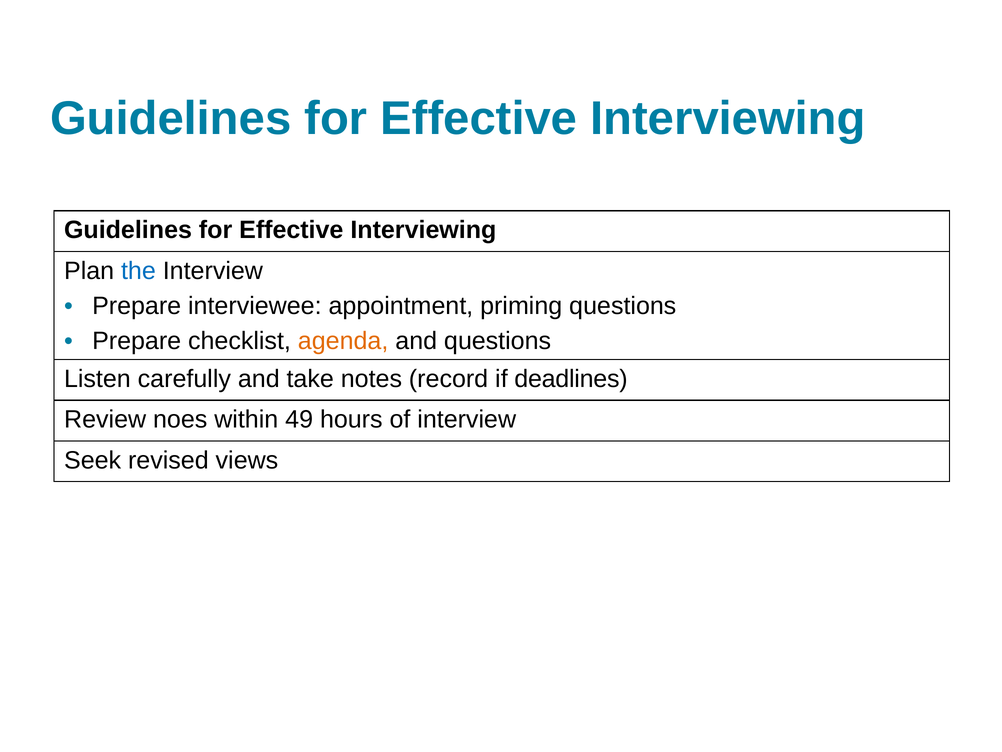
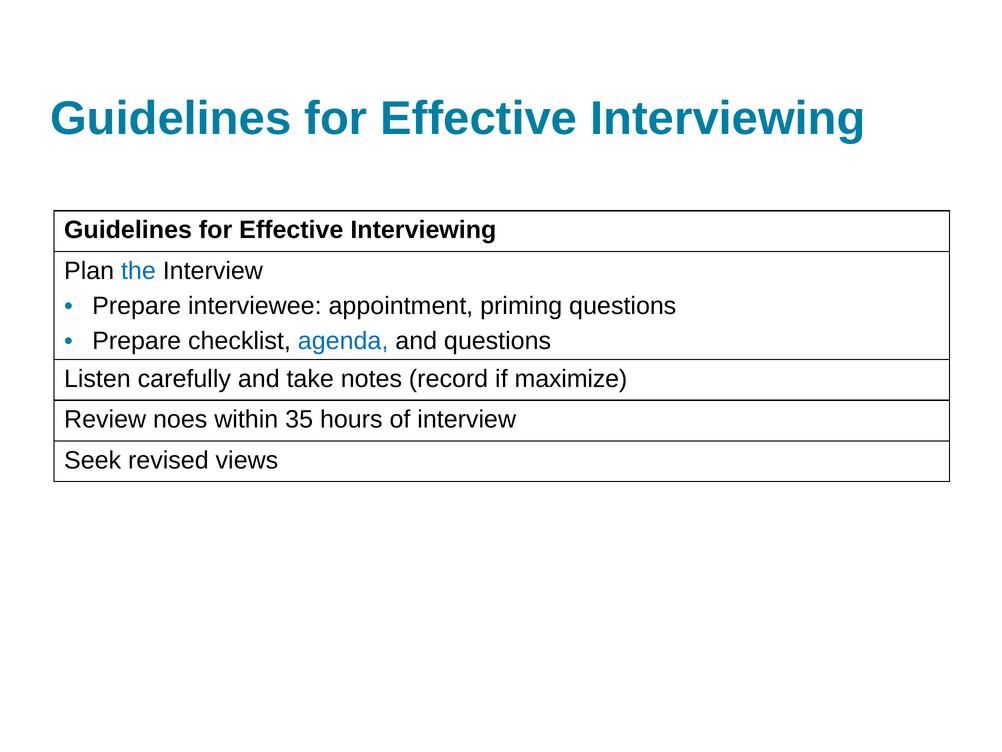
agenda colour: orange -> blue
deadlines: deadlines -> maximize
49: 49 -> 35
